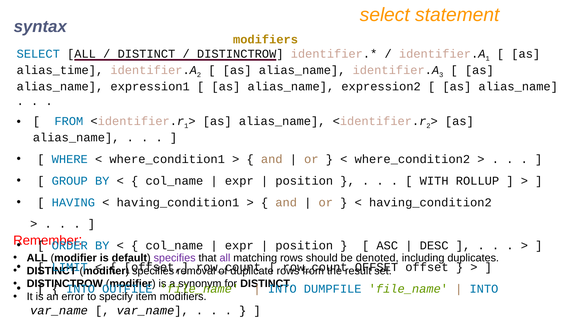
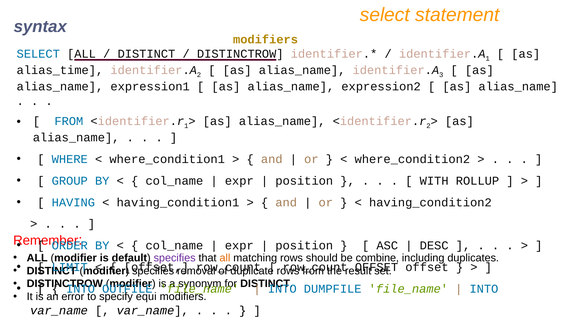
all at (225, 258) colour: purple -> orange
denoted: denoted -> combine
item: item -> equi
